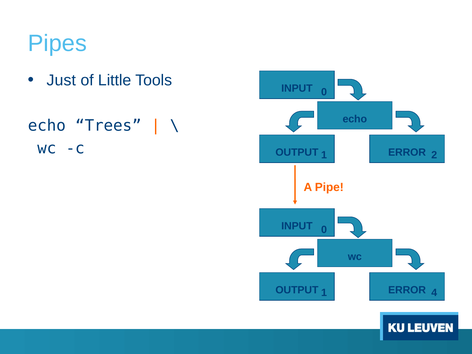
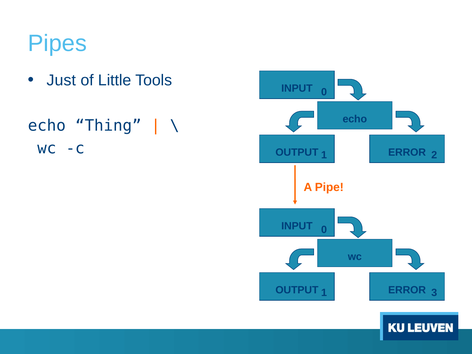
Trees: Trees -> Thing
4: 4 -> 3
